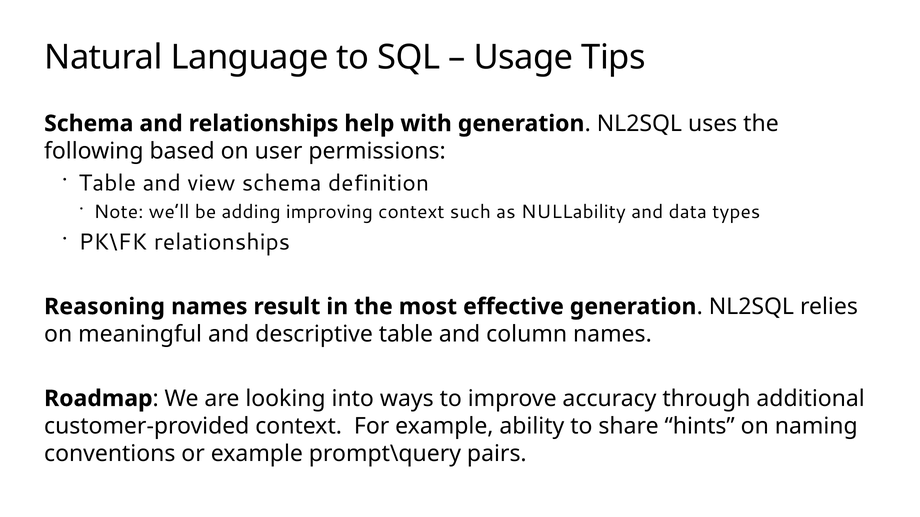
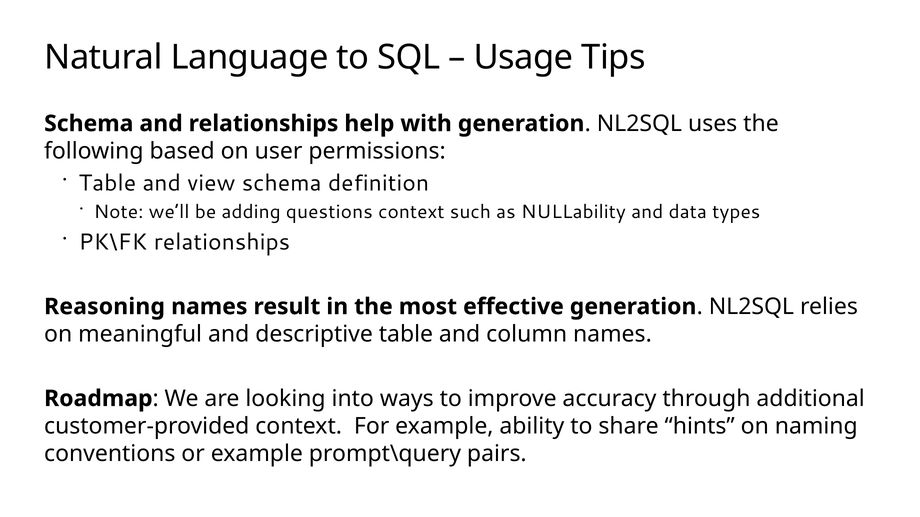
improving: improving -> questions
